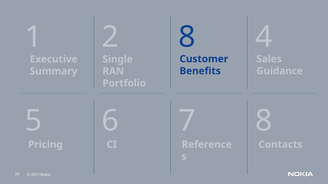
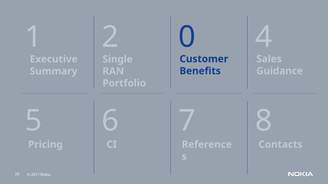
2 8: 8 -> 0
